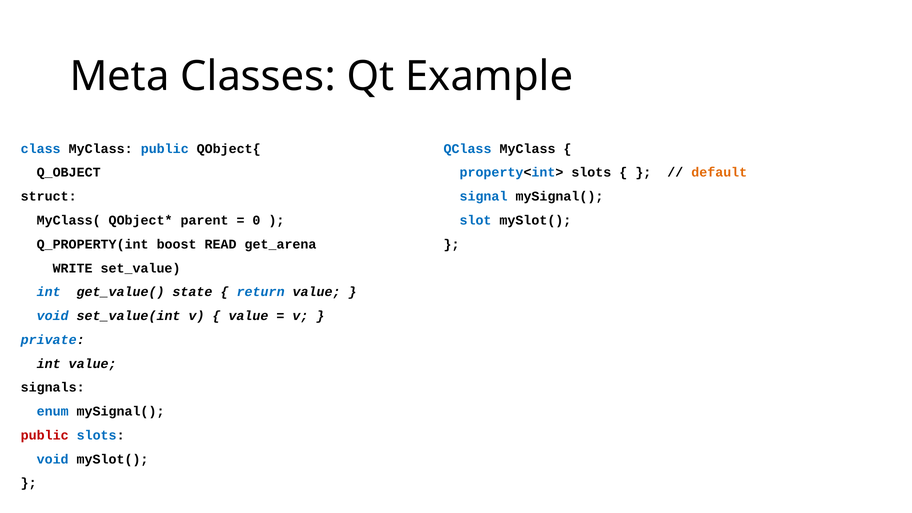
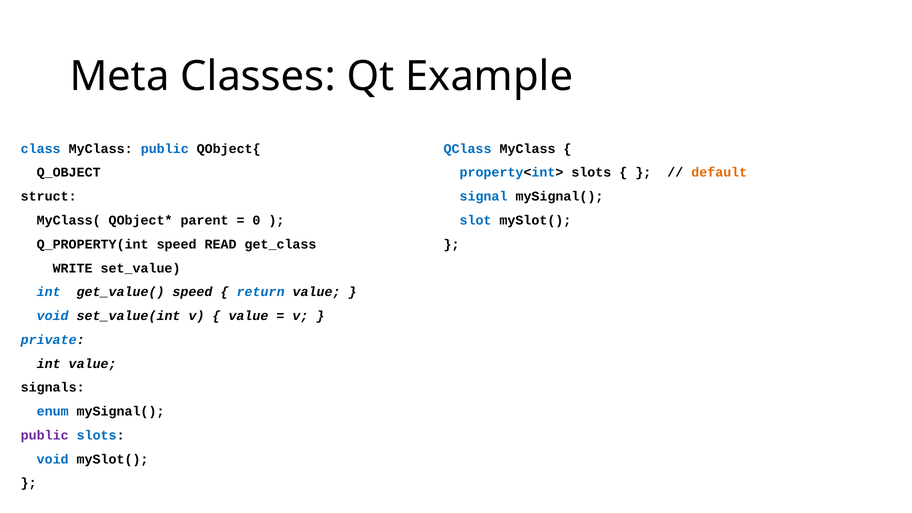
Q_PROPERTY(int boost: boost -> speed
get_arena: get_arena -> get_class
get_value( state: state -> speed
public at (45, 435) colour: red -> purple
